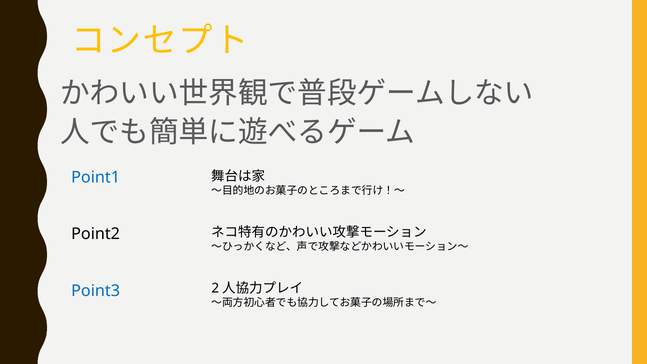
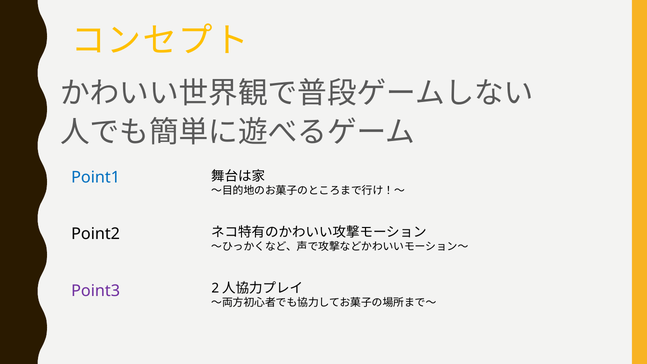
Point3 colour: blue -> purple
